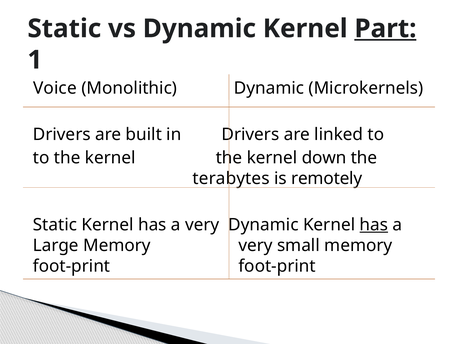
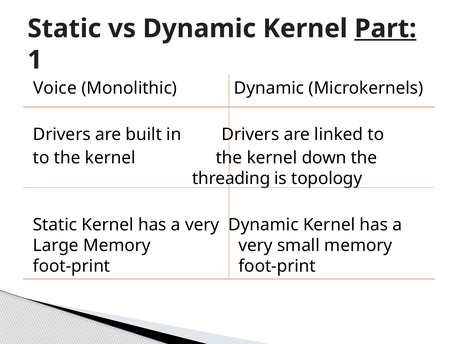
terabytes: terabytes -> threading
remotely: remotely -> topology
has at (374, 224) underline: present -> none
